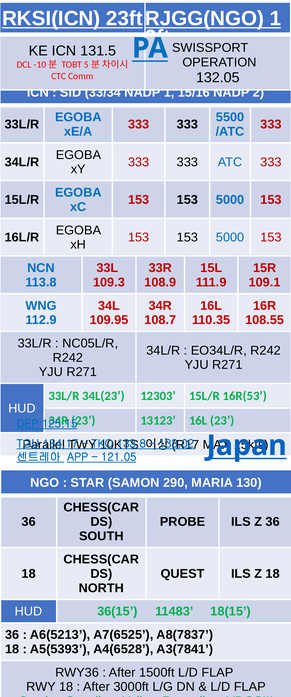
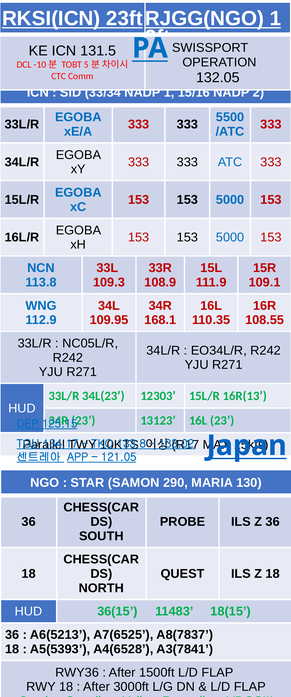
108.7: 108.7 -> 168.1
16R(53: 16R(53 -> 16R(13
